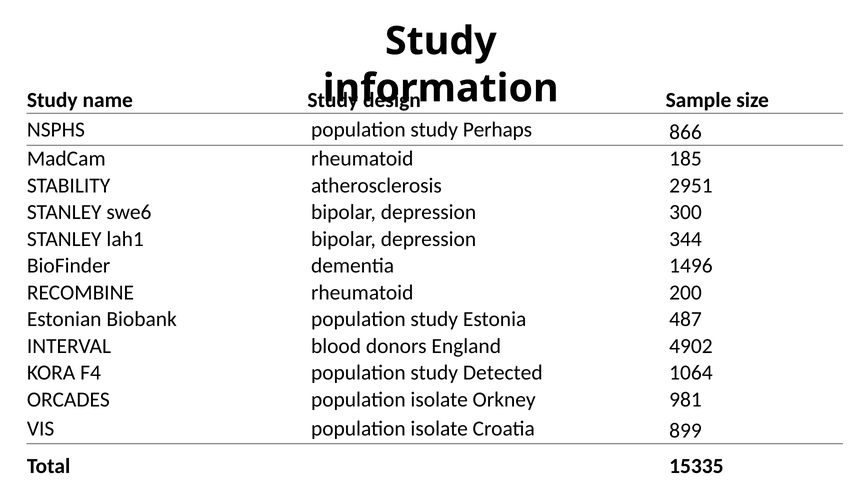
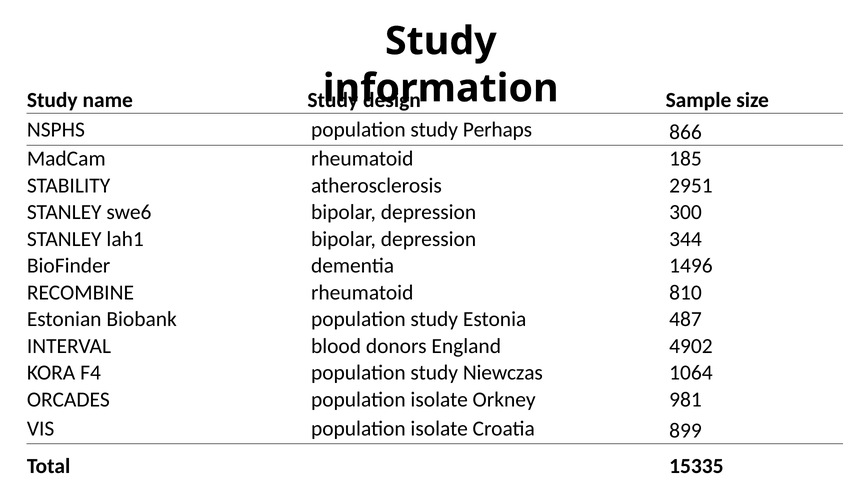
200: 200 -> 810
Detected: Detected -> Niewczas
